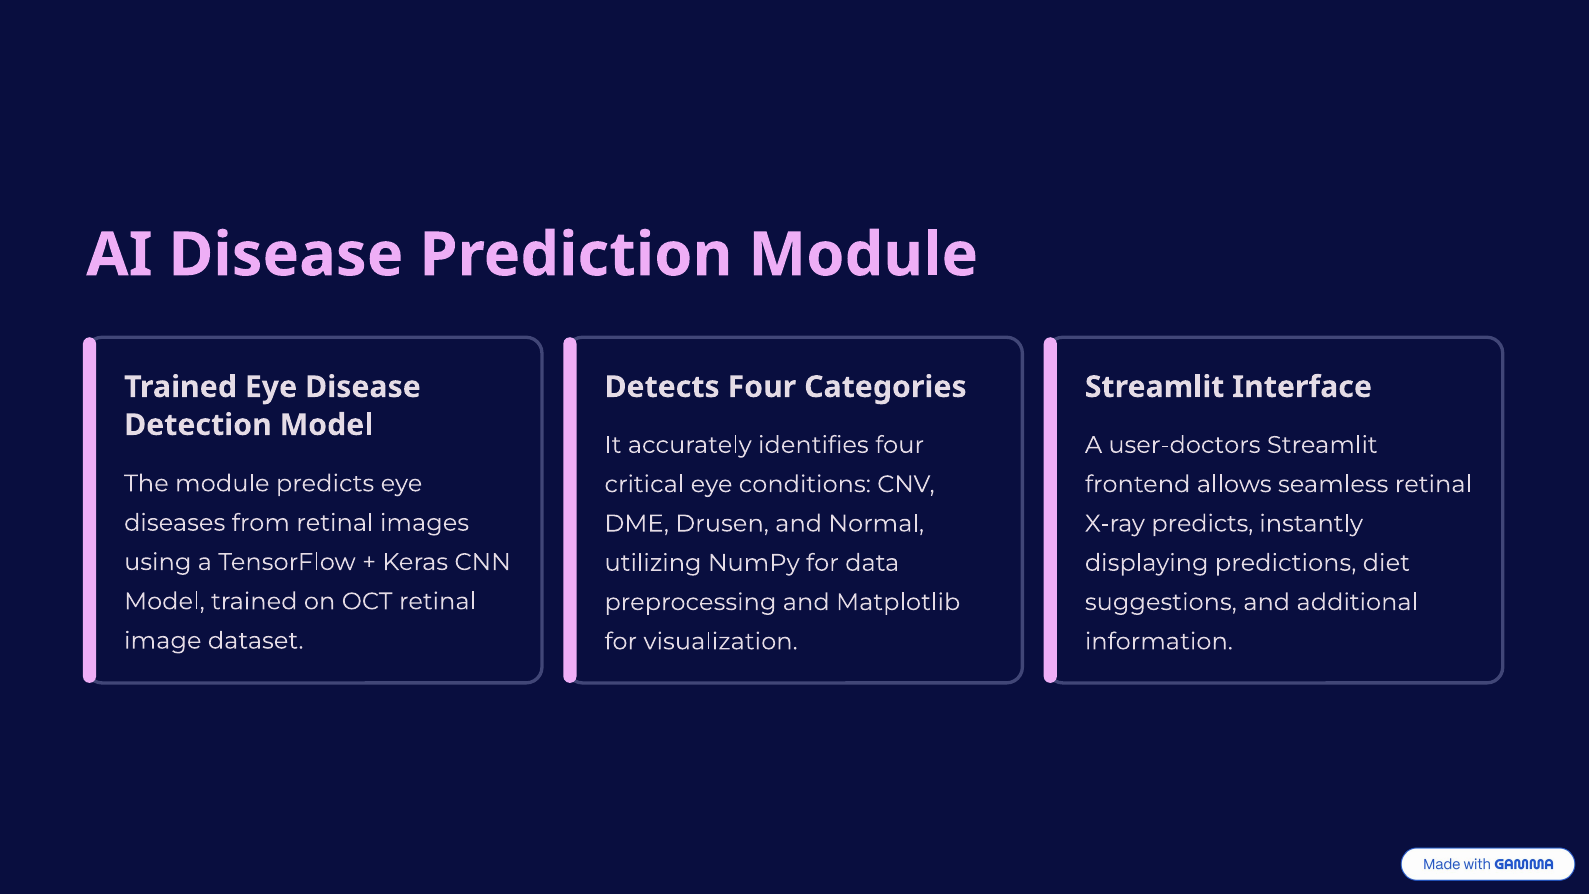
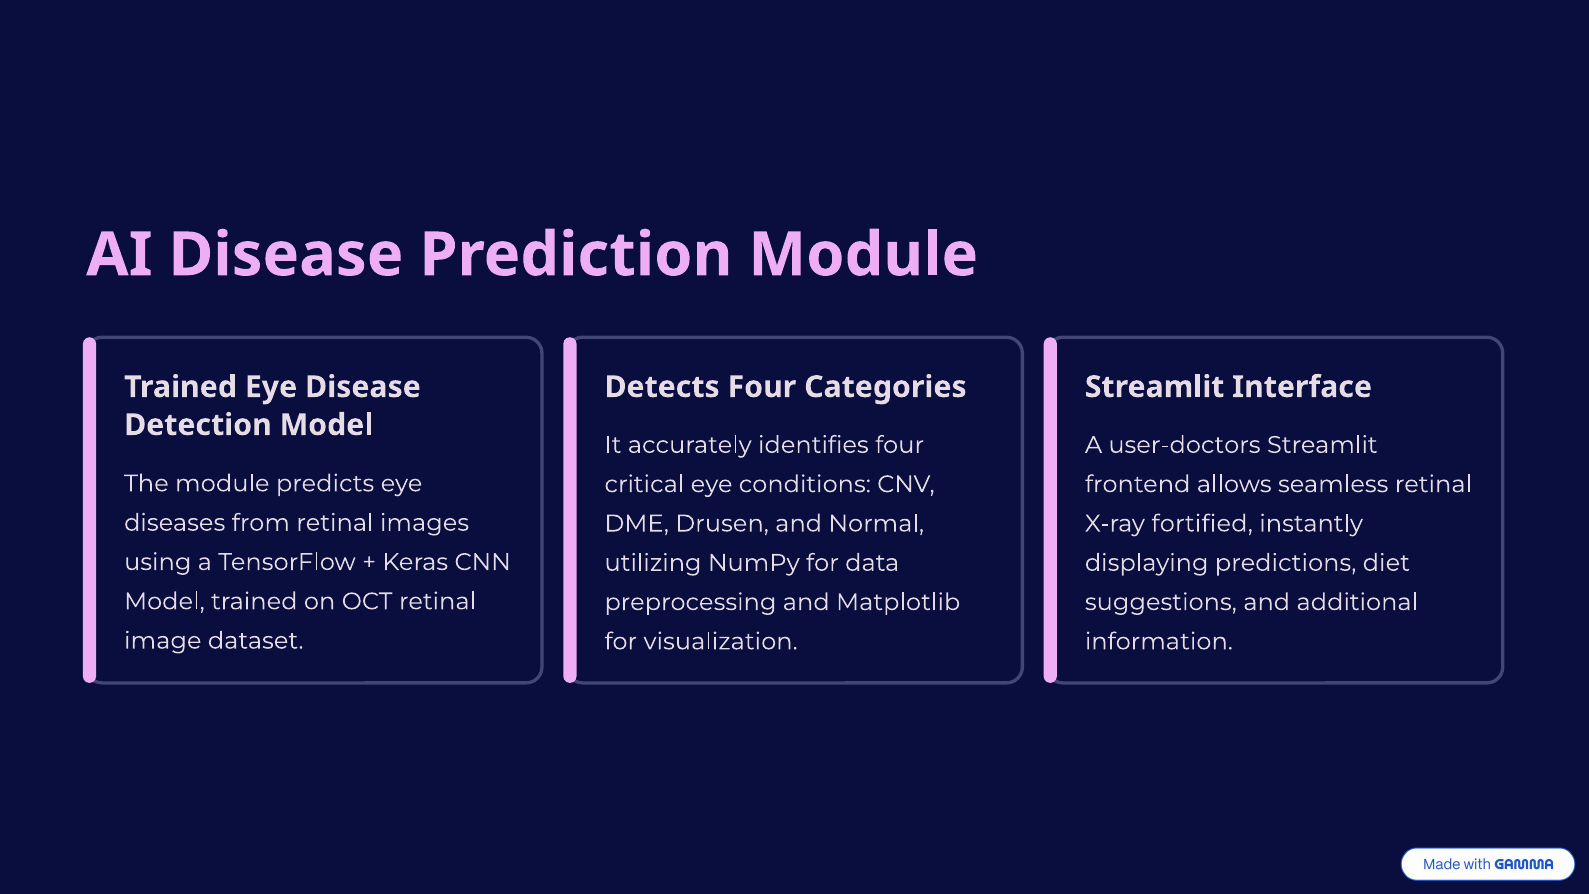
X-ray predicts: predicts -> fortified
